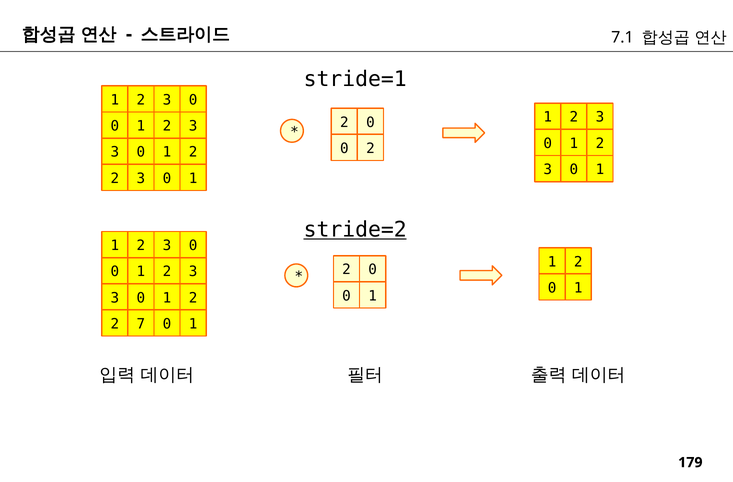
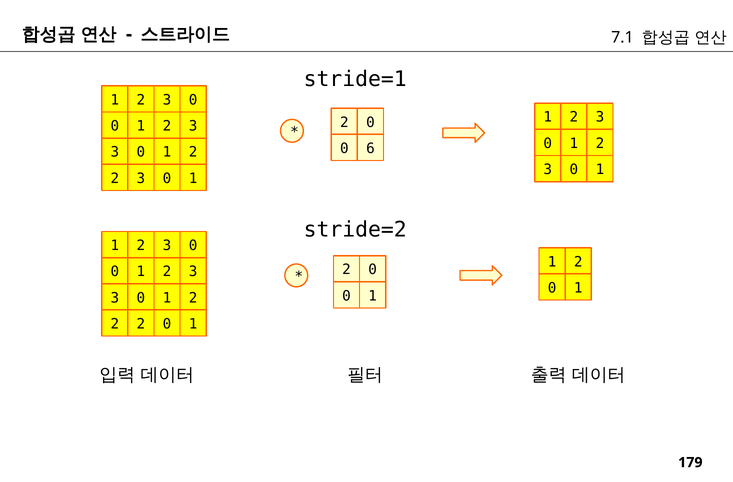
0 2: 2 -> 6
stride=2 underline: present -> none
7 at (141, 324): 7 -> 2
